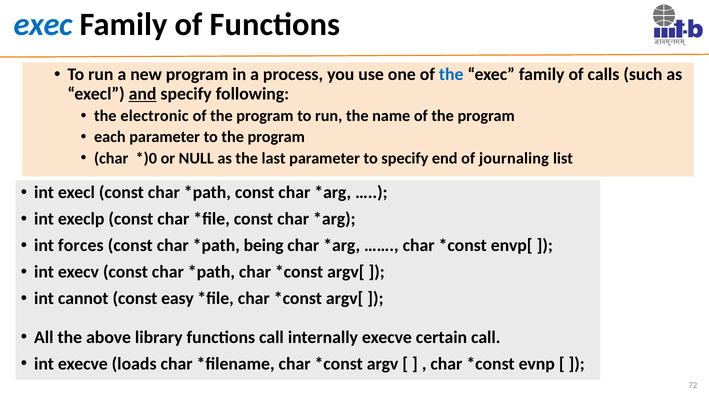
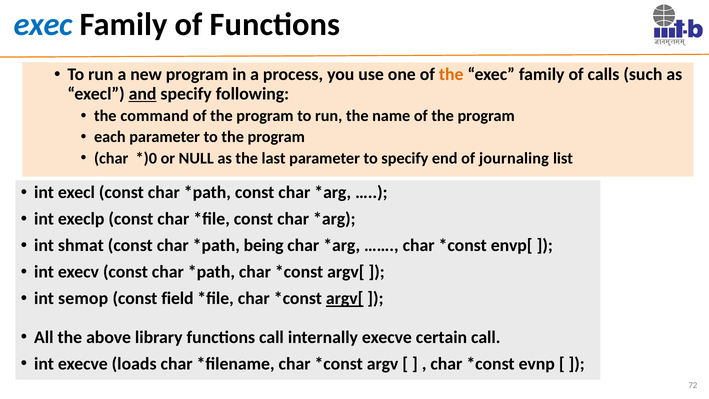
the at (451, 75) colour: blue -> orange
electronic: electronic -> command
forces: forces -> shmat
cannot: cannot -> semop
easy: easy -> field
argv[ at (345, 298) underline: none -> present
